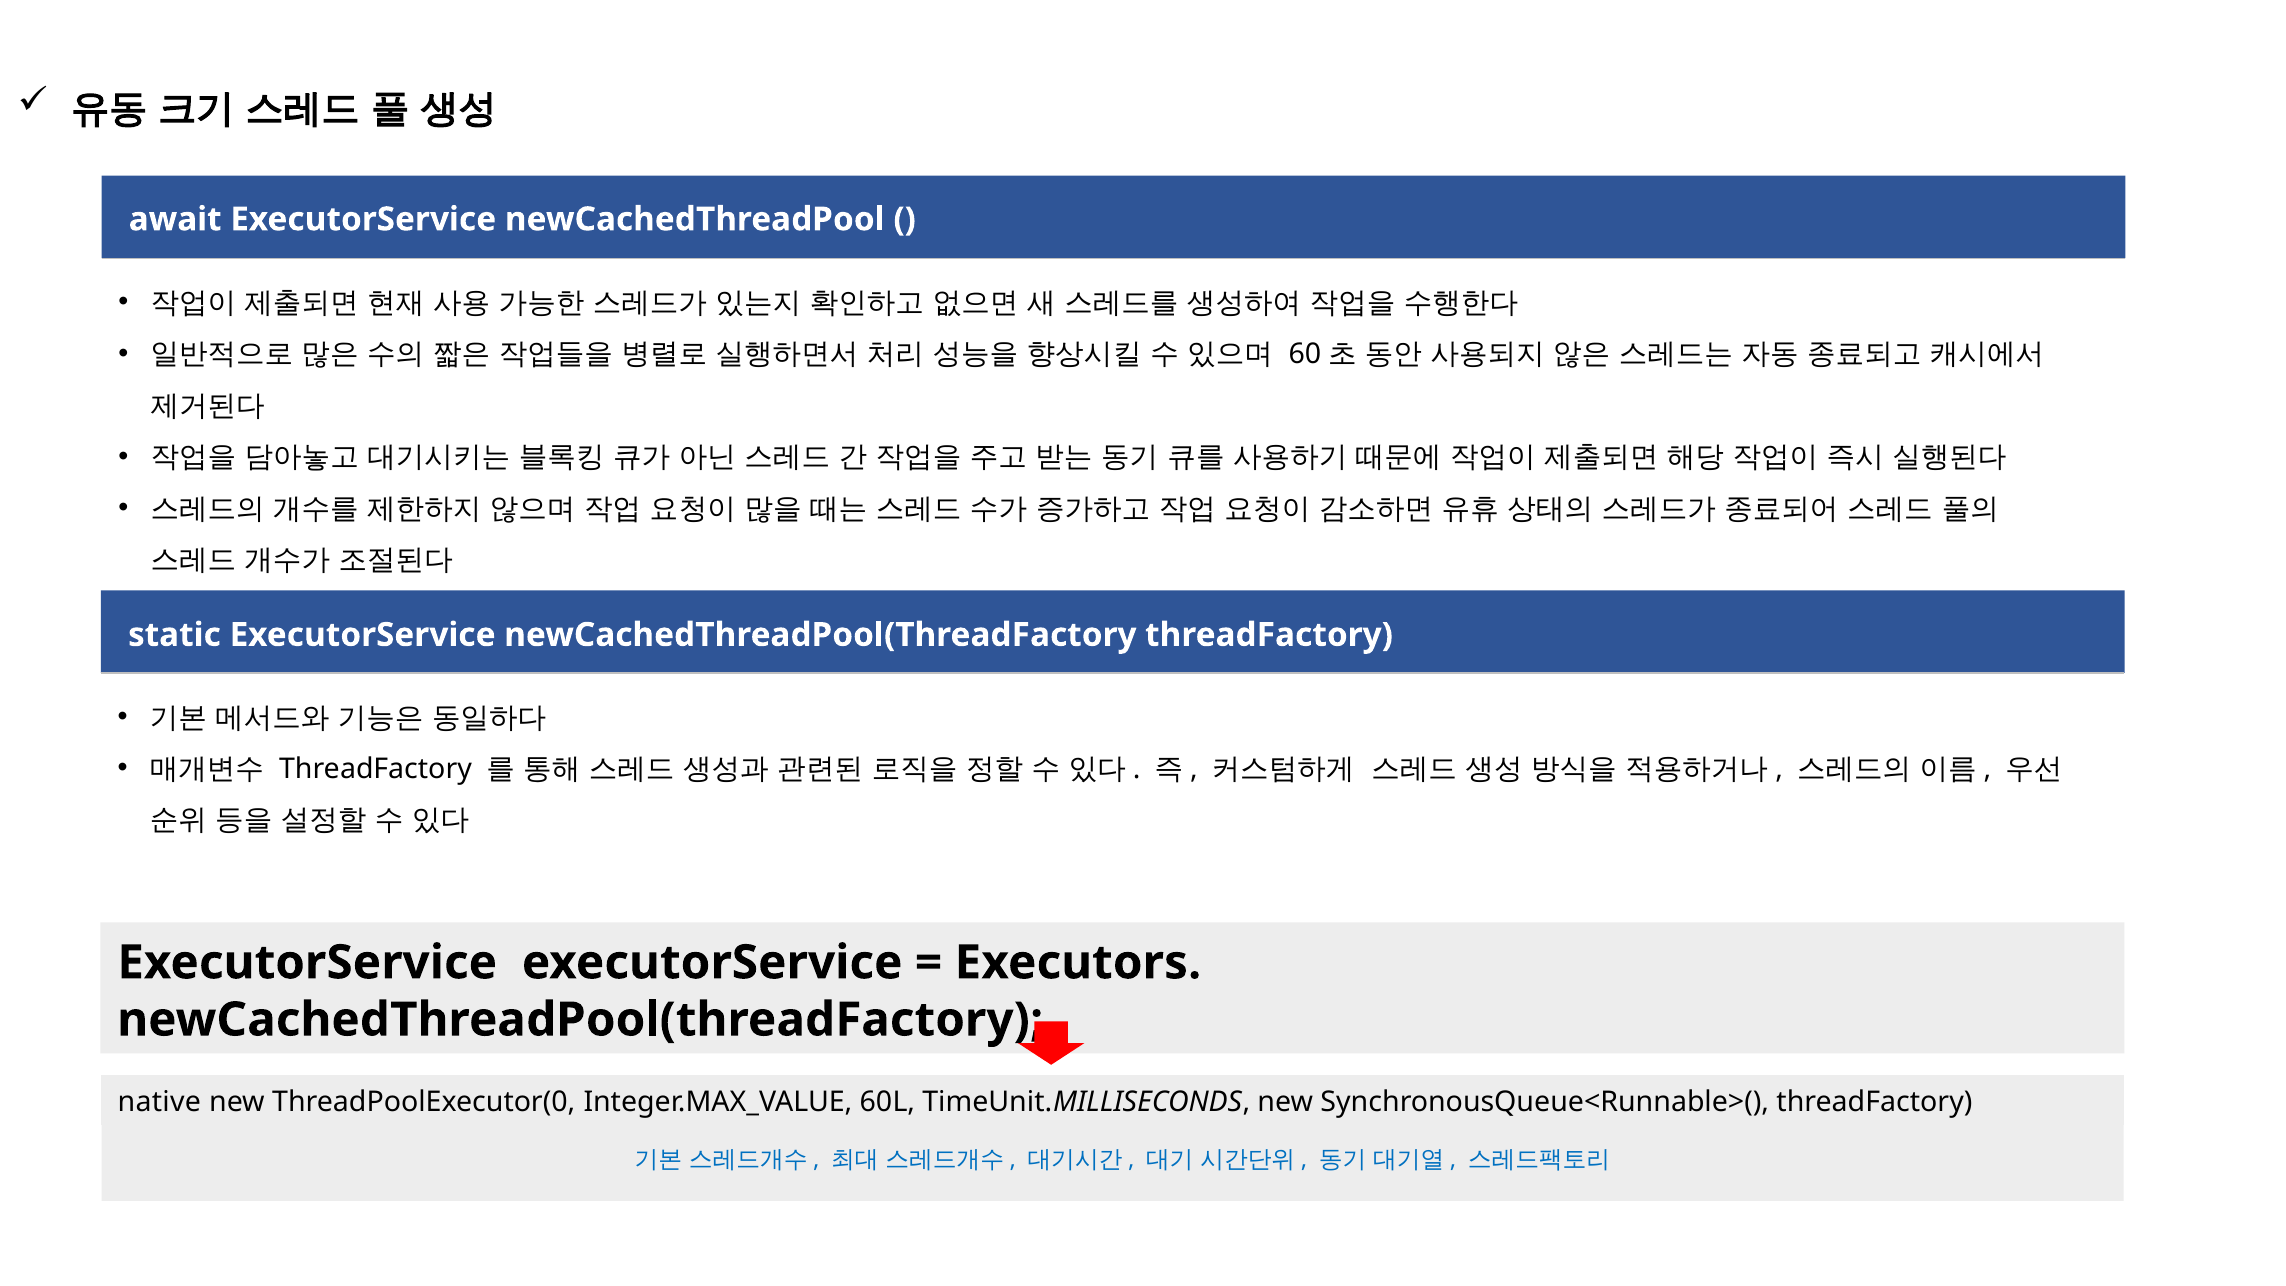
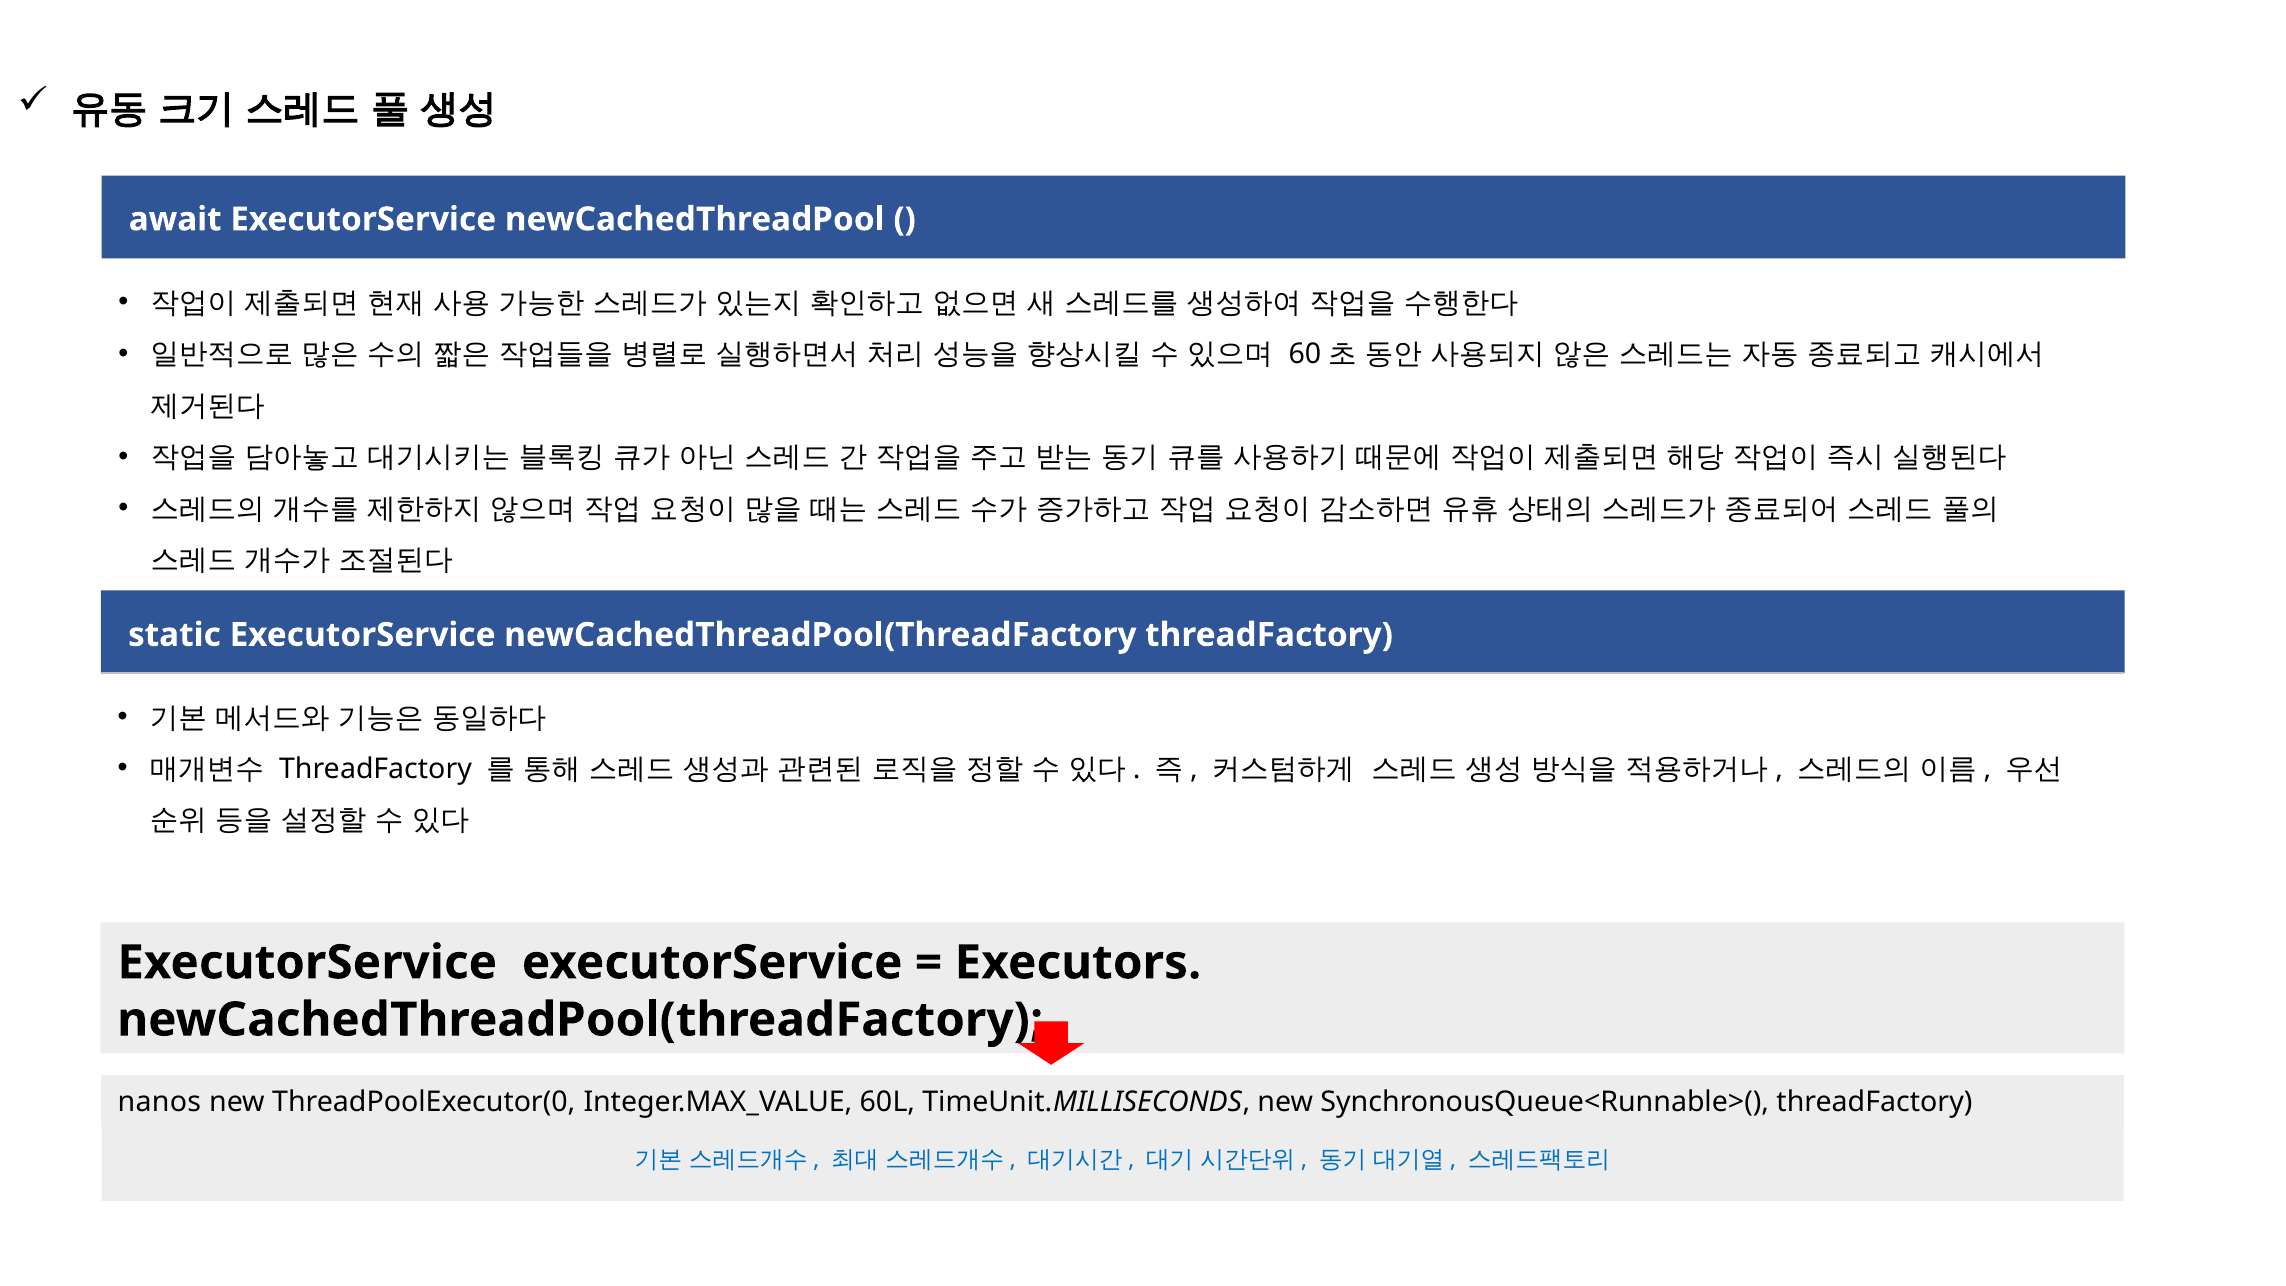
native: native -> nanos
